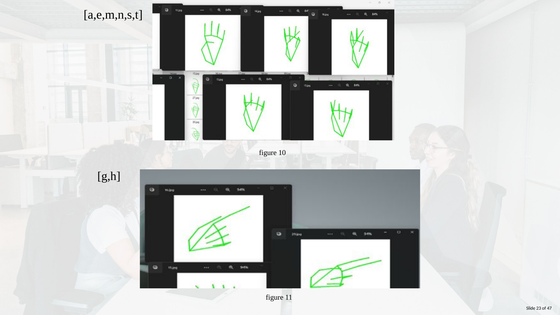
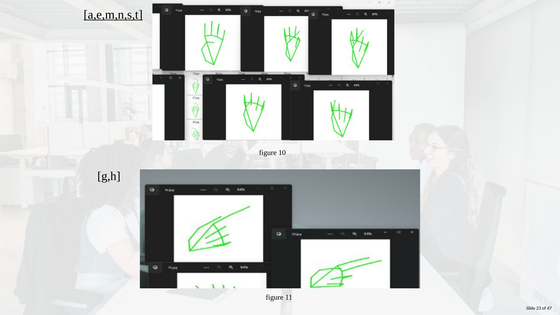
a,e,m,n,s,t underline: none -> present
